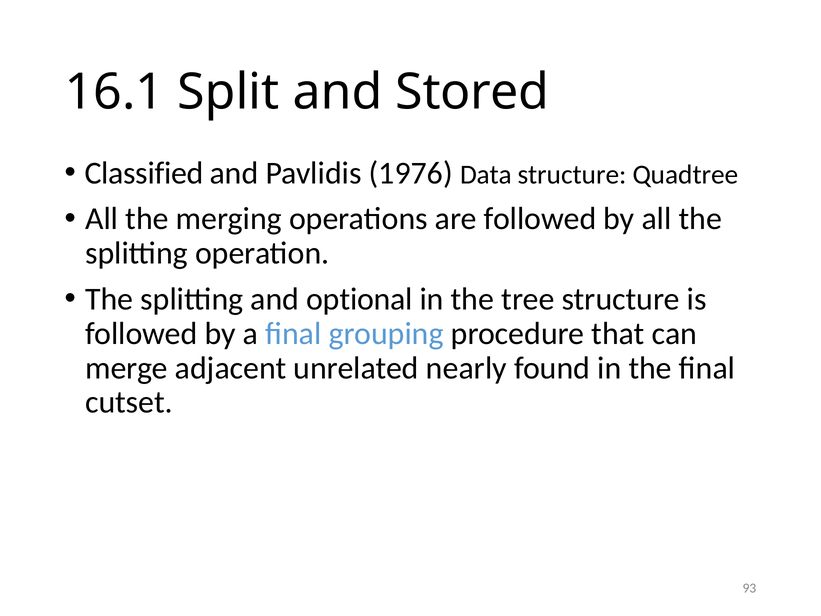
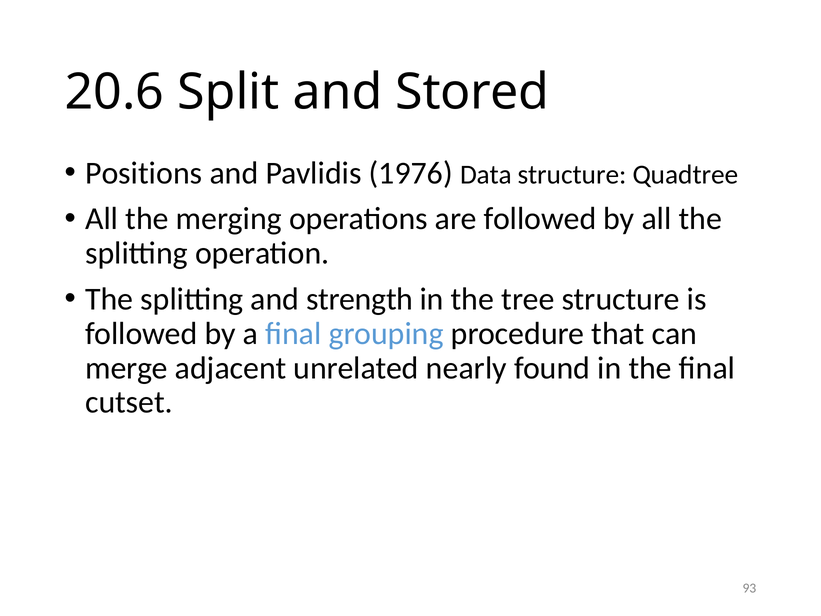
16.1: 16.1 -> 20.6
Classified: Classified -> Positions
optional: optional -> strength
